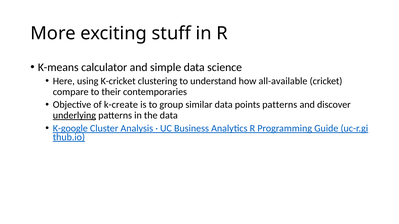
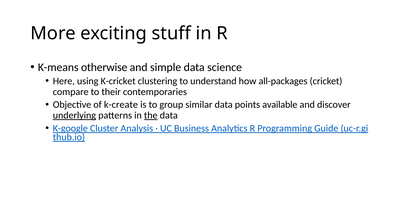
calculator: calculator -> otherwise
all-available: all-available -> all-packages
points patterns: patterns -> available
the underline: none -> present
